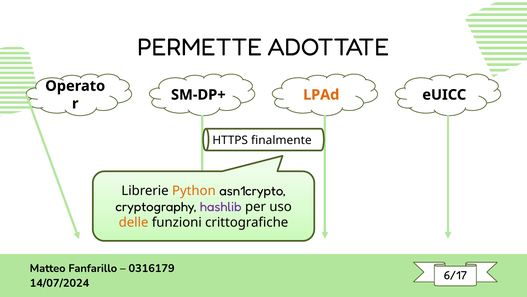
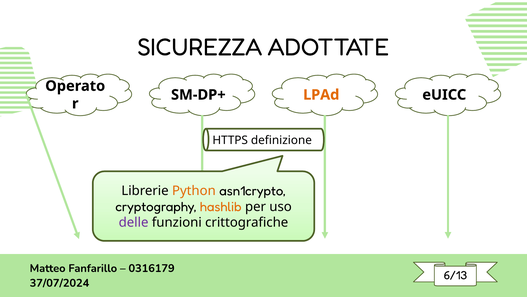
PERMETTE: PERMETTE -> SICUREZZA
finalmente: finalmente -> definizione
hashlib colour: purple -> orange
delle colour: orange -> purple
6/17: 6/17 -> 6/13
14/07/2024: 14/07/2024 -> 37/07/2024
